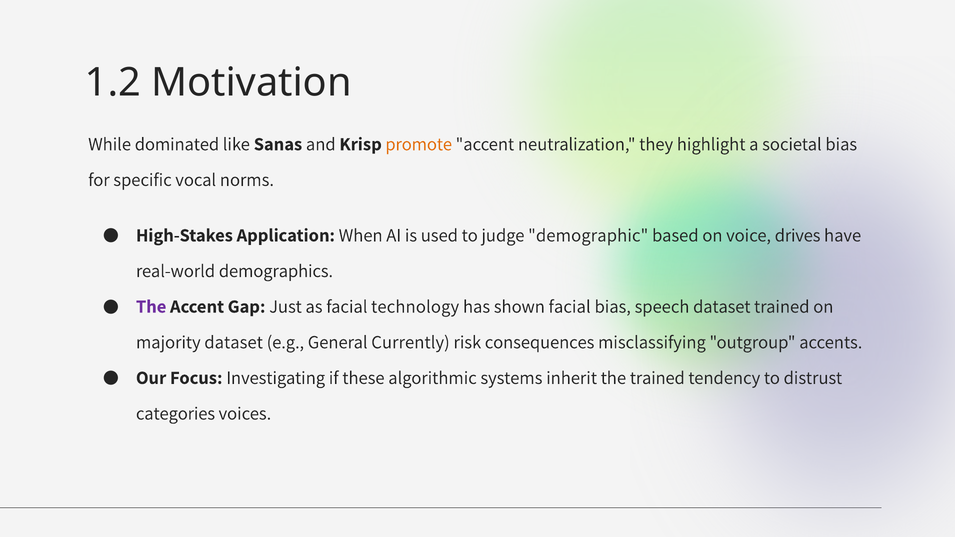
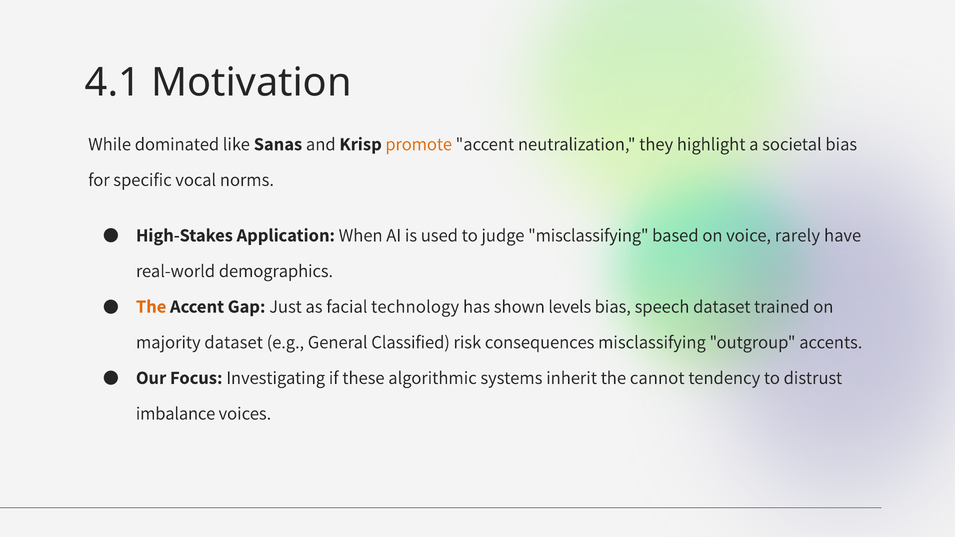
1.2: 1.2 -> 4.1
judge demographic: demographic -> misclassifying
drives: drives -> rarely
The at (151, 307) colour: purple -> orange
shown facial: facial -> levels
Currently: Currently -> Classified
the trained: trained -> cannot
categories: categories -> imbalance
